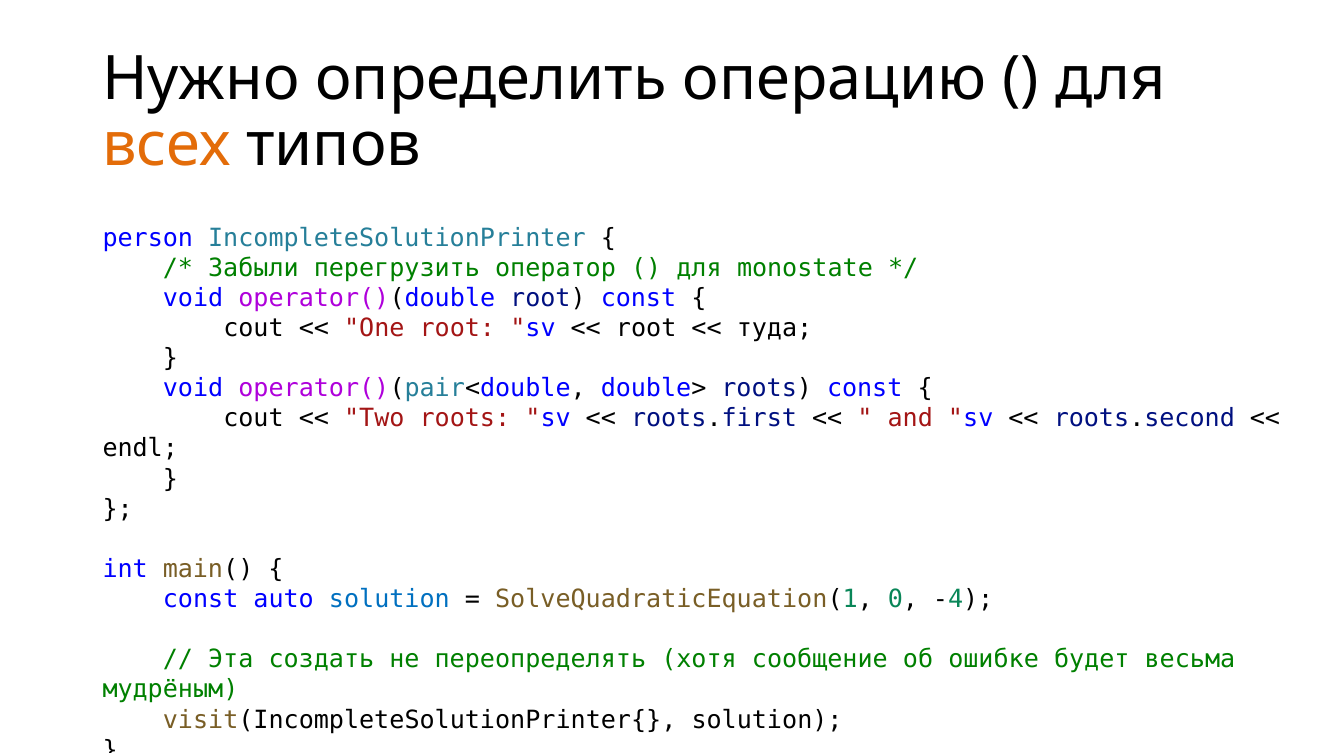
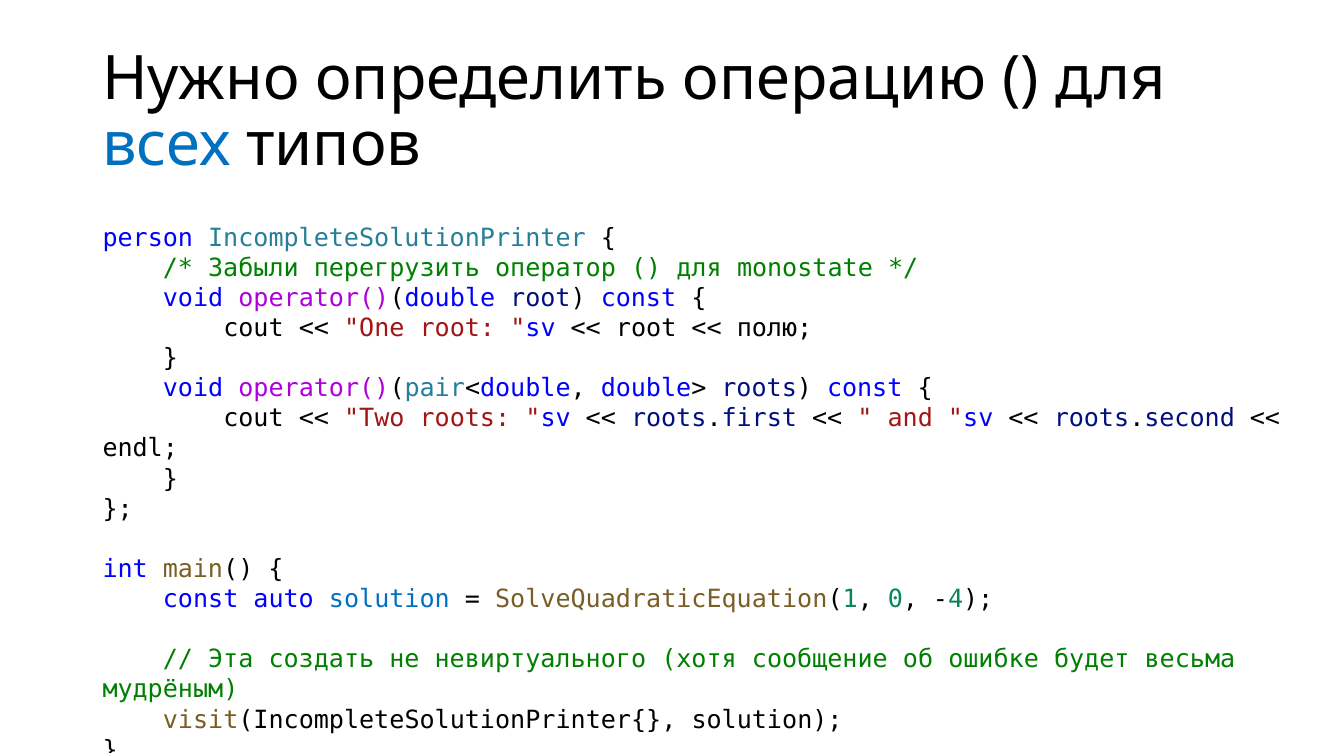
всех colour: orange -> blue
туда: туда -> полю
переопределять: переопределять -> невиртуального
